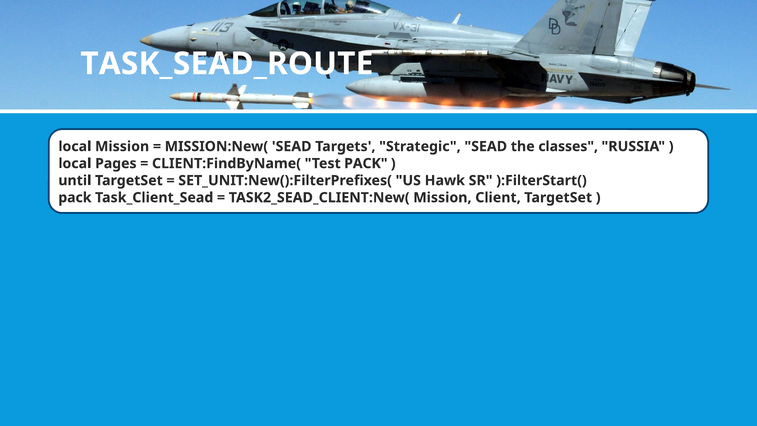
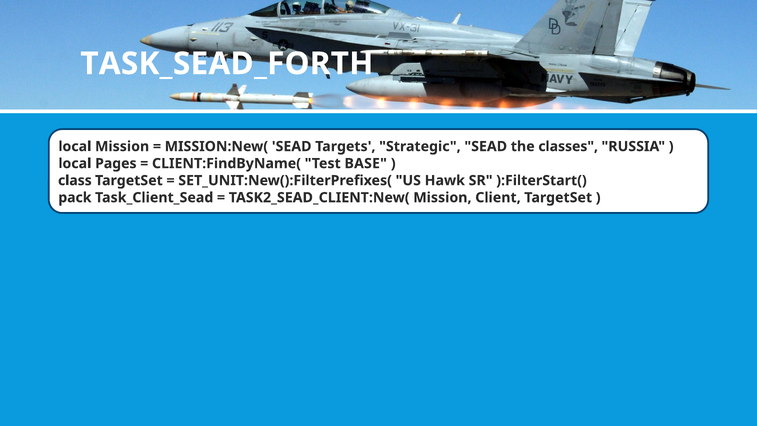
TASK_SEAD_ROUTE: TASK_SEAD_ROUTE -> TASK_SEAD_FORTH
Test PACK: PACK -> BASE
until: until -> class
